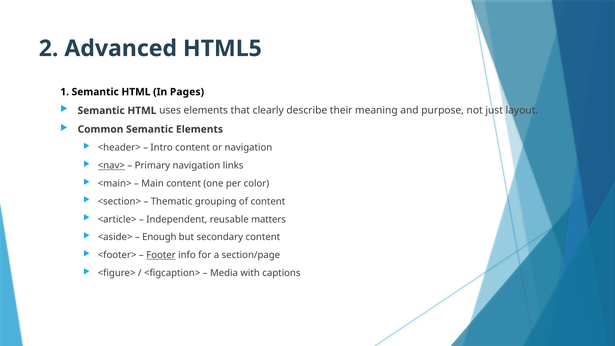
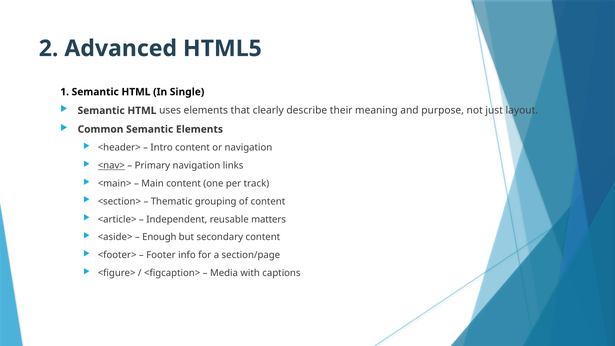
Pages: Pages -> Single
color: color -> track
Footer underline: present -> none
